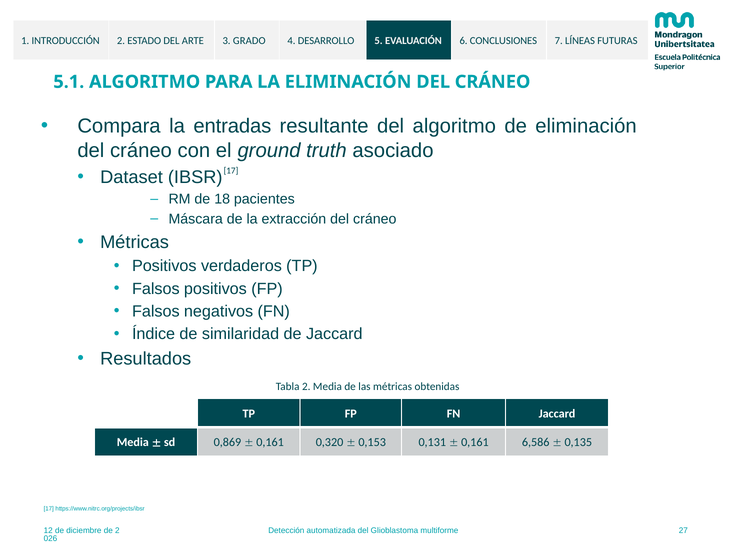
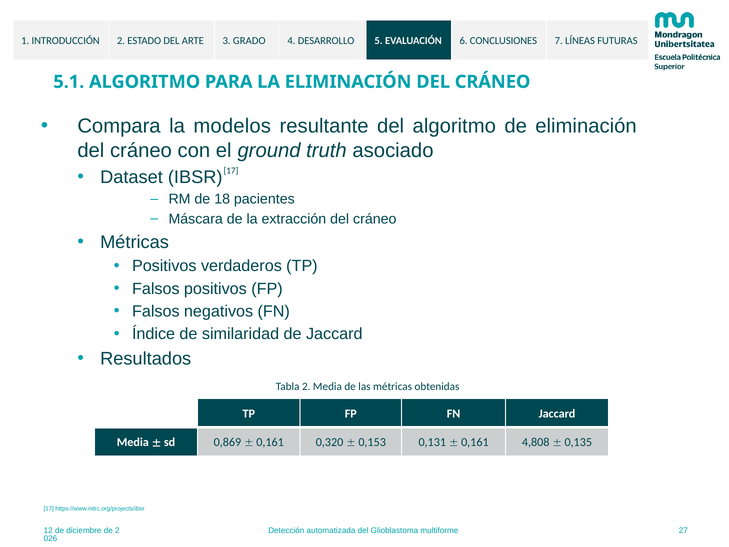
entradas: entradas -> modelos
6,586: 6,586 -> 4,808
